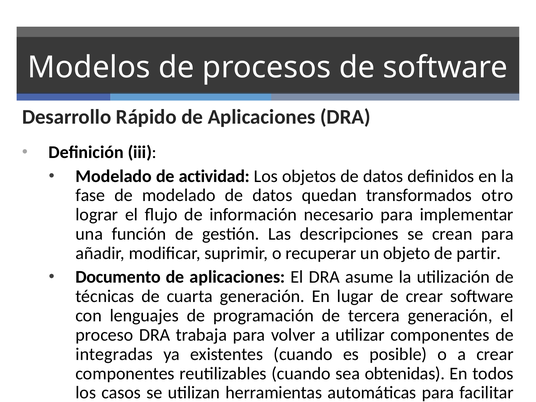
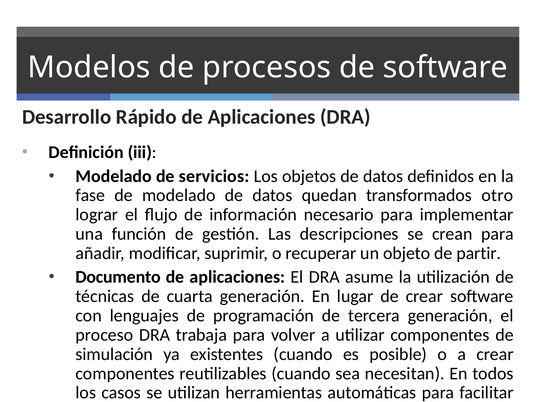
actividad: actividad -> servicios
integradas: integradas -> simulación
obtenidas: obtenidas -> necesitan
